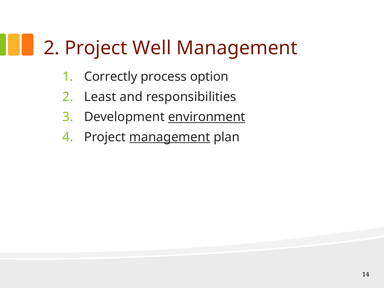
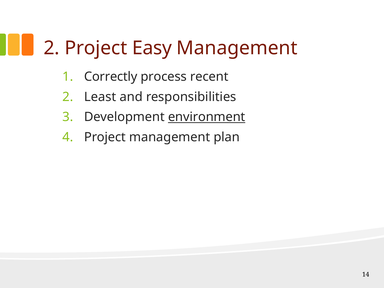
Well: Well -> Easy
option: option -> recent
management at (170, 137) underline: present -> none
